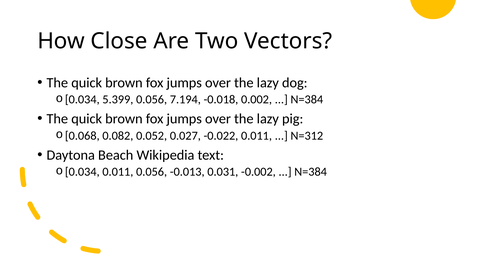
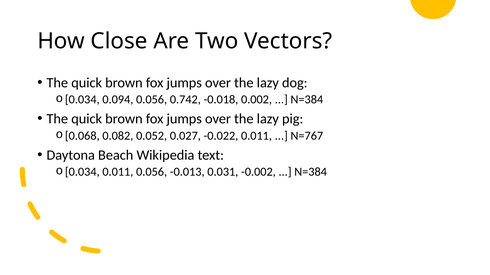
5.399: 5.399 -> 0.094
7.194: 7.194 -> 0.742
N=312: N=312 -> N=767
